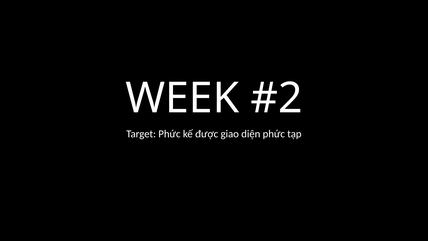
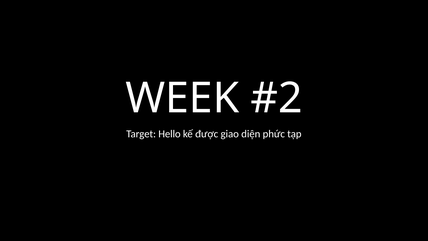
Target Phức: Phức -> Hello
